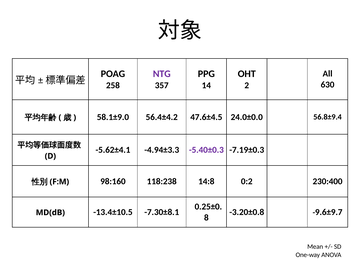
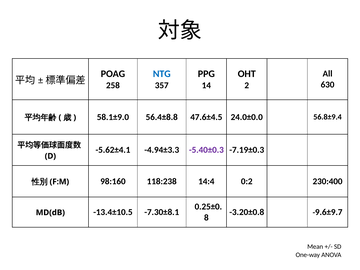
NTG colour: purple -> blue
56.4±4.2: 56.4±4.2 -> 56.4±8.8
14:8: 14:8 -> 14:4
